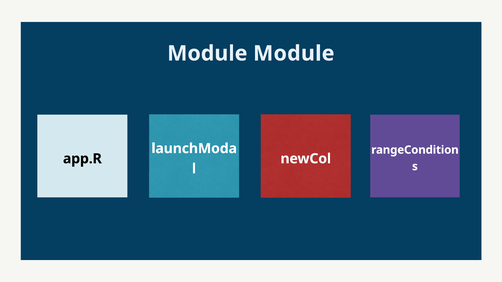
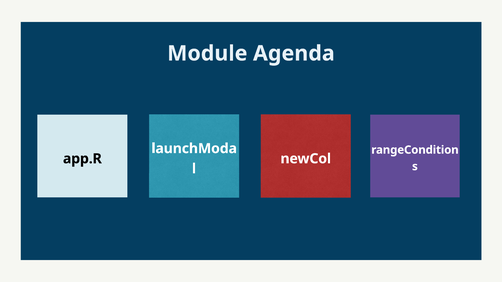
Module Module: Module -> Agenda
